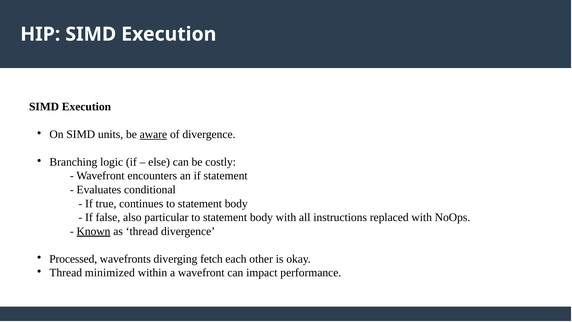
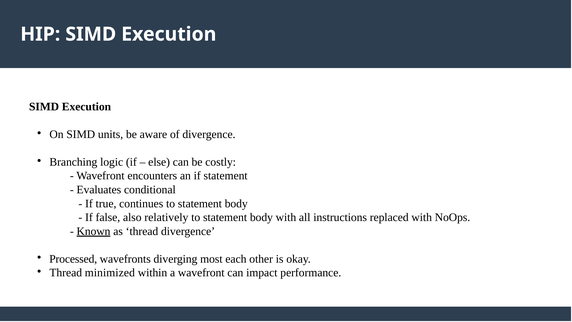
aware underline: present -> none
particular: particular -> relatively
fetch: fetch -> most
